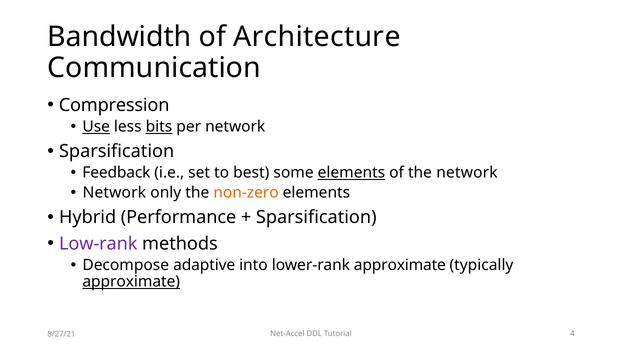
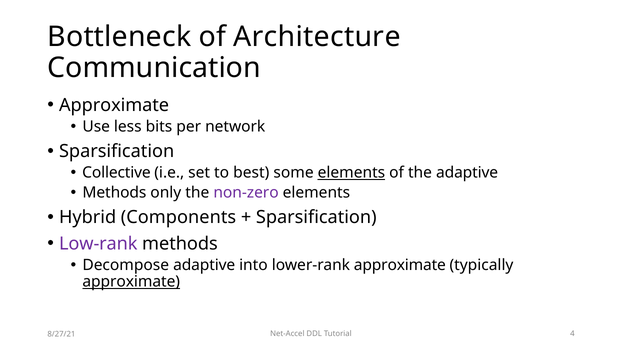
Bandwidth: Bandwidth -> Bottleneck
Compression at (114, 105): Compression -> Approximate
Use underline: present -> none
bits underline: present -> none
Feedback: Feedback -> Collective
the network: network -> adaptive
Network at (114, 193): Network -> Methods
non-zero colour: orange -> purple
Performance: Performance -> Components
